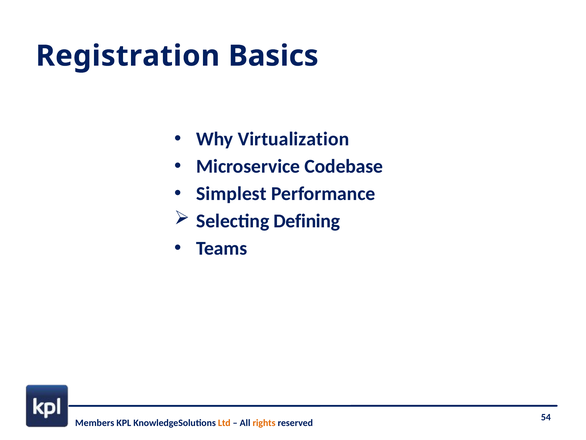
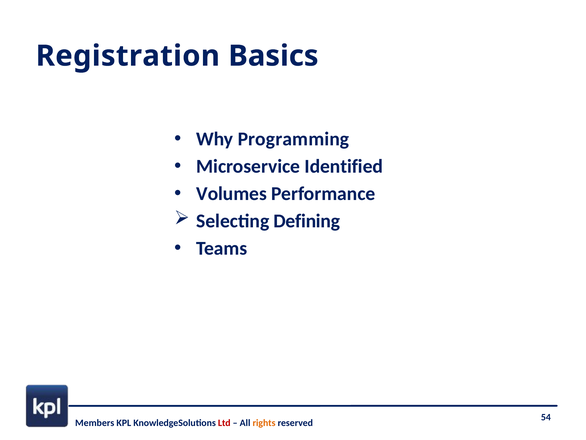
Virtualization: Virtualization -> Programming
Codebase: Codebase -> Identified
Simplest: Simplest -> Volumes
Ltd colour: orange -> red
